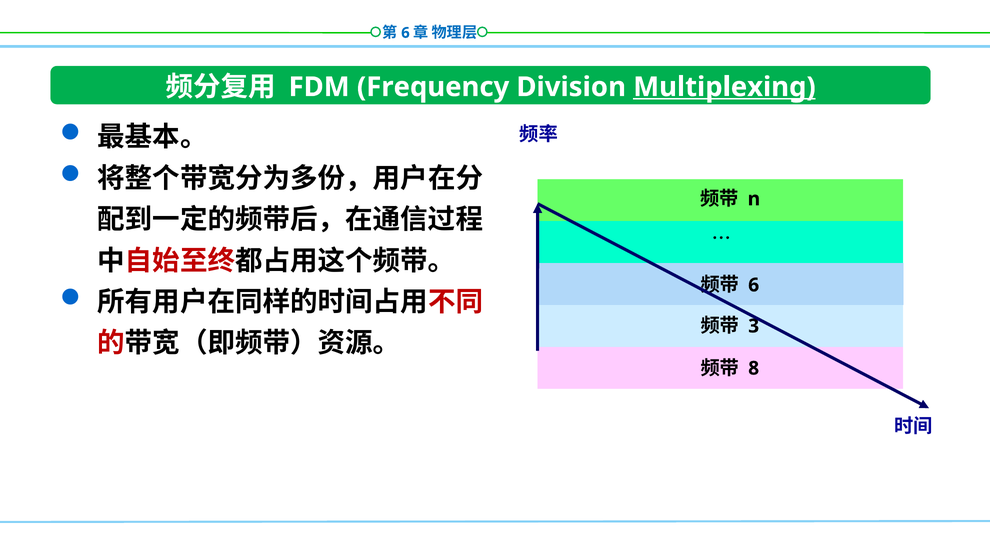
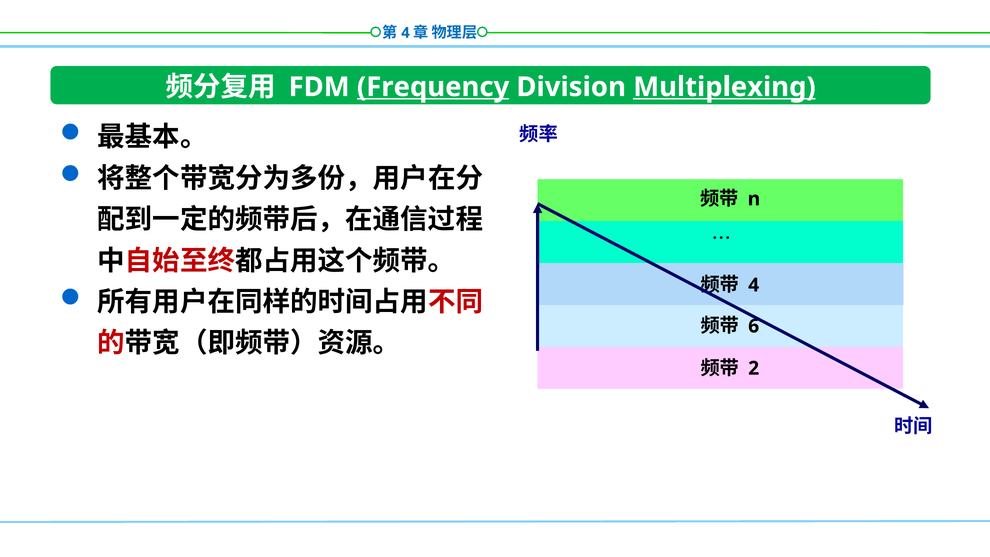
6 at (405, 33): 6 -> 4
Frequency underline: none -> present
6 at (754, 285): 6 -> 4
3: 3 -> 6
8: 8 -> 2
